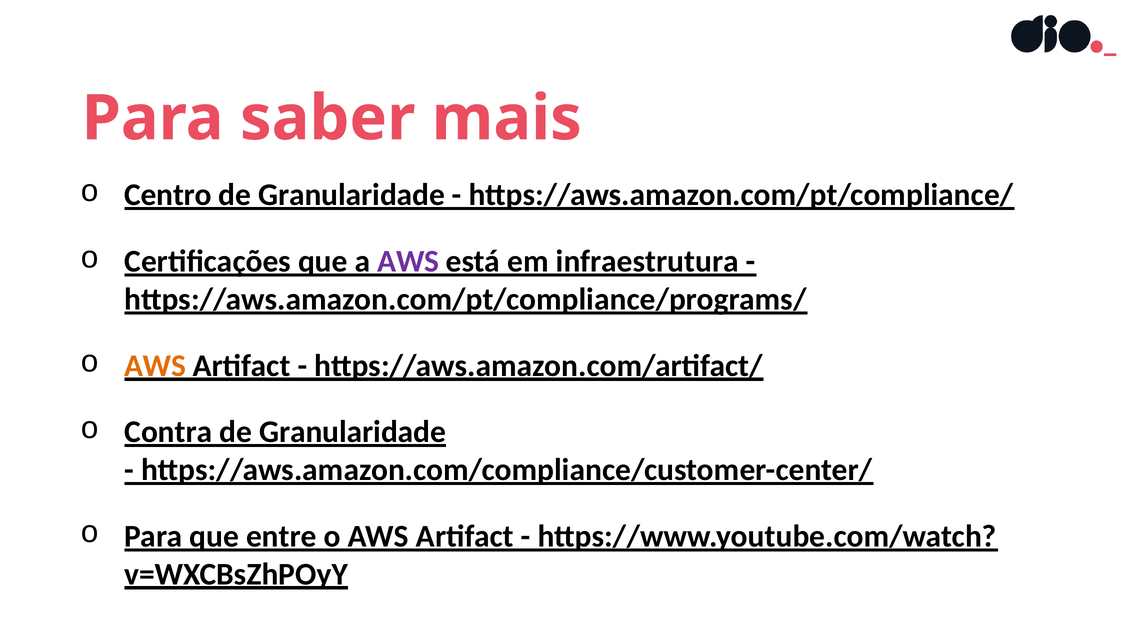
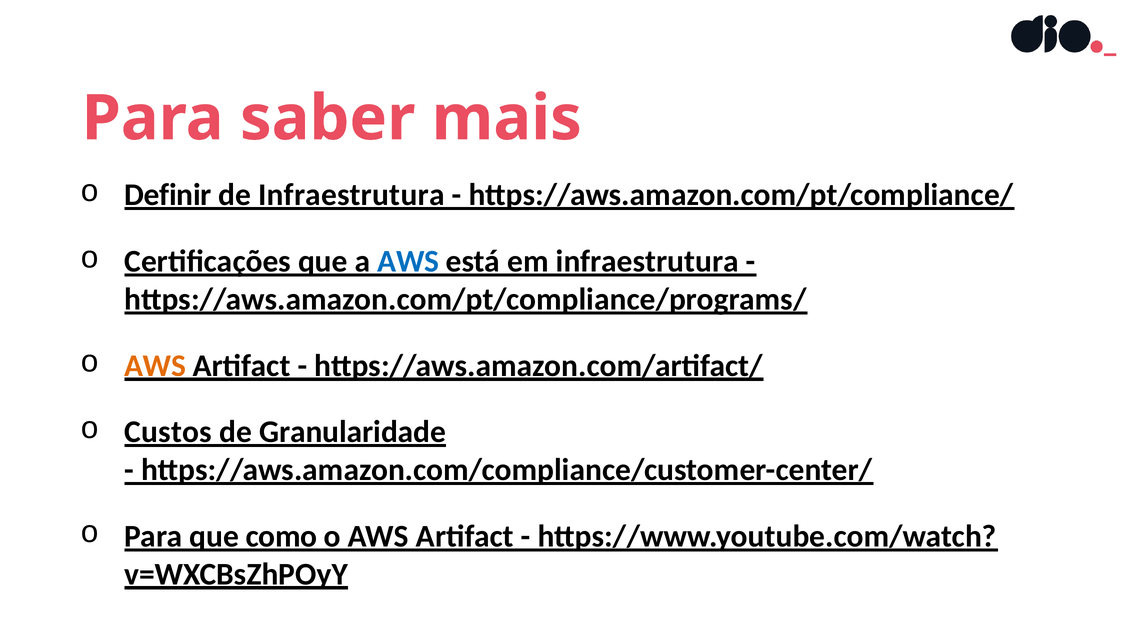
Centro: Centro -> Definir
Granularidade at (352, 195): Granularidade -> Infraestrutura
AWS at (408, 261) colour: purple -> blue
Contra: Contra -> Custos
entre: entre -> como
